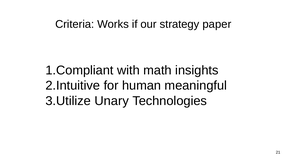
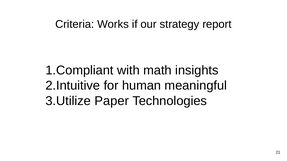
paper: paper -> report
Unary: Unary -> Paper
